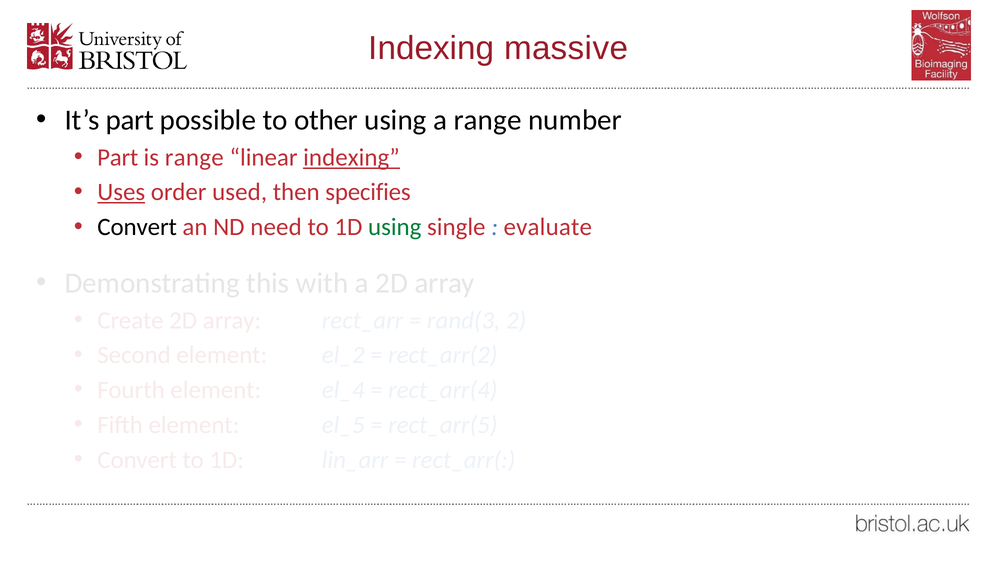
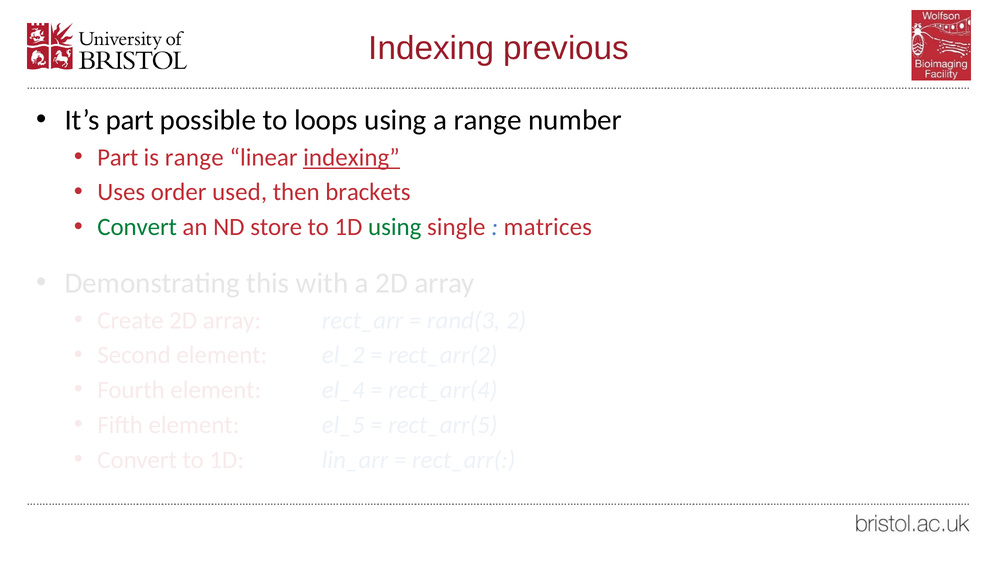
massive: massive -> previous
other: other -> loops
Uses underline: present -> none
specifies: specifies -> brackets
Convert at (137, 227) colour: black -> green
need: need -> store
evaluate: evaluate -> matrices
